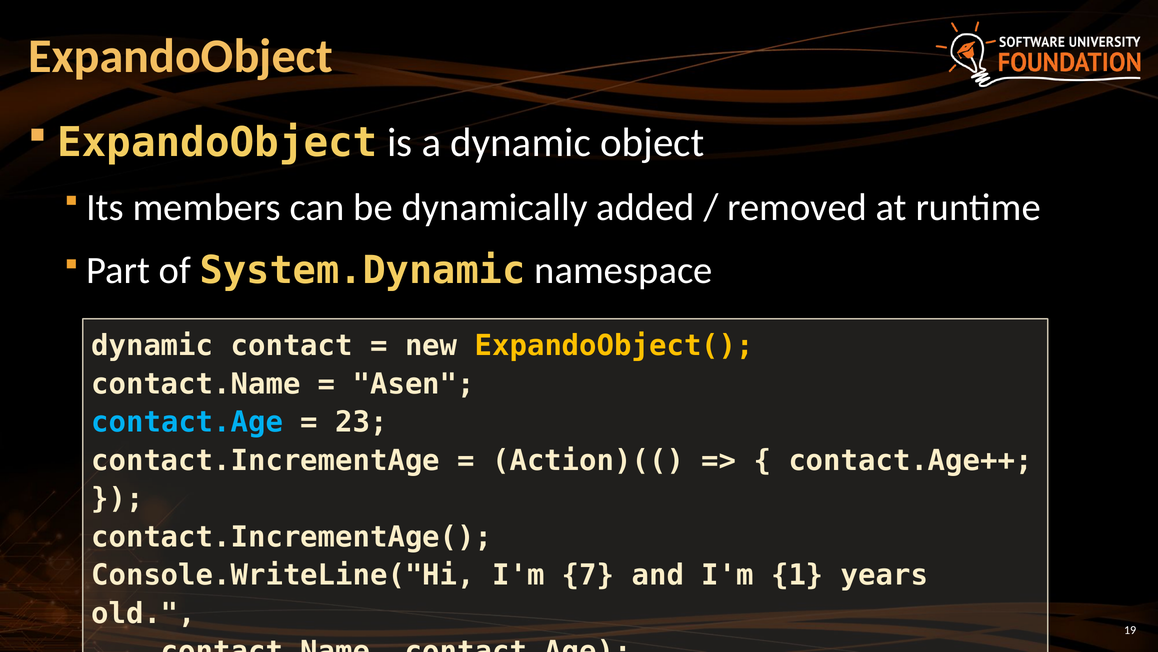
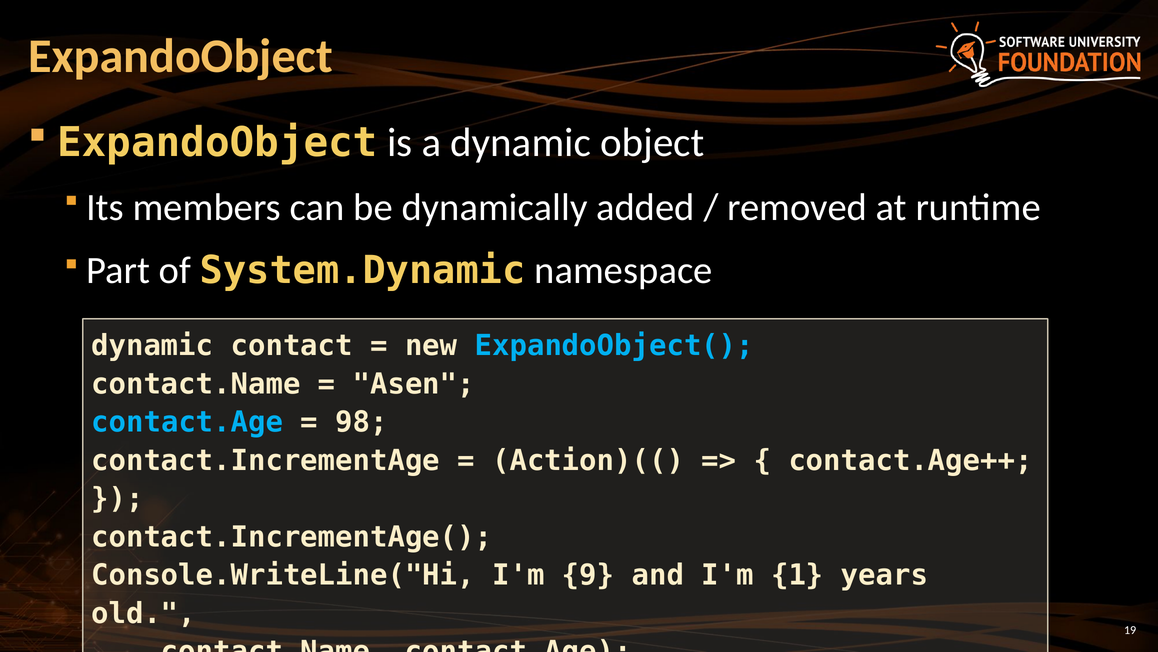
ExpandoObject( colour: yellow -> light blue
23: 23 -> 98
7: 7 -> 9
